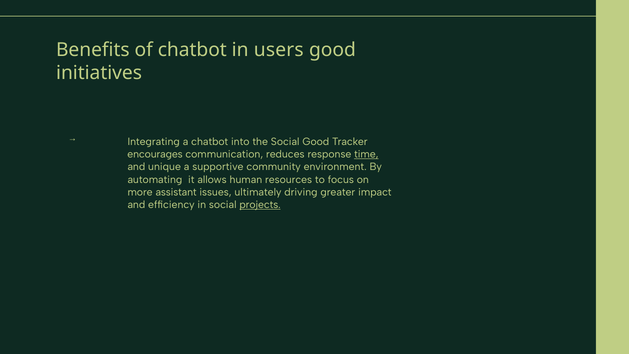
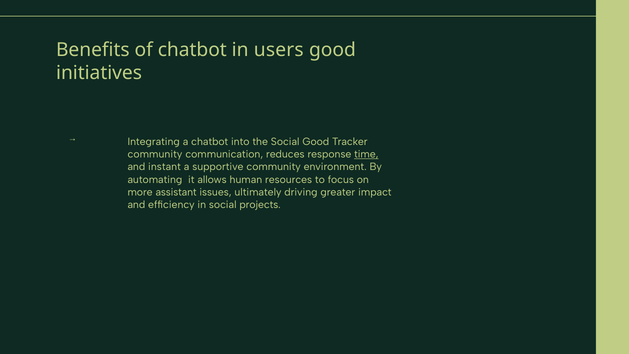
encourages at (155, 154): encourages -> community
unique: unique -> instant
projects underline: present -> none
